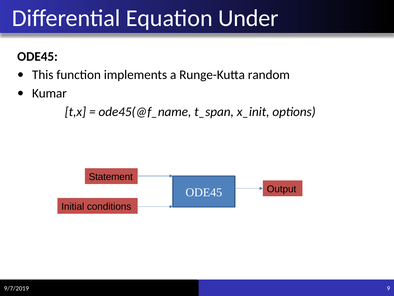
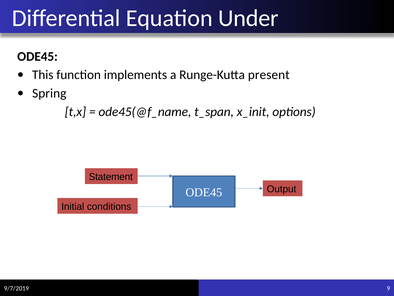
random: random -> present
Kumar: Kumar -> Spring
